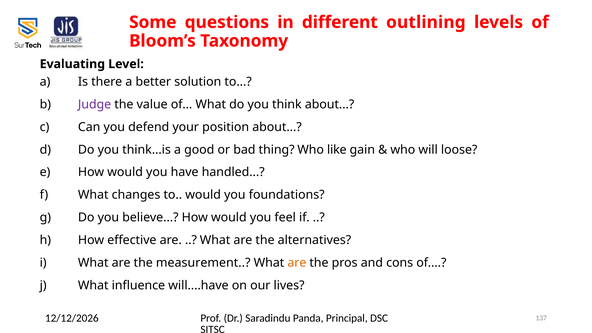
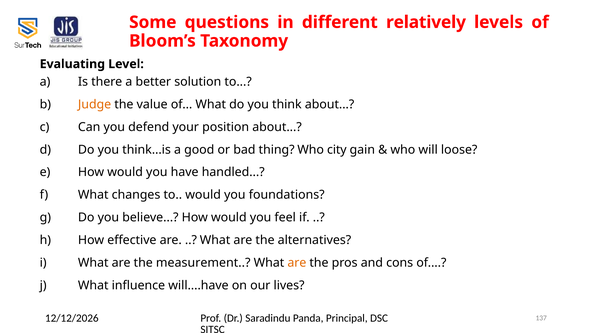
outlining: outlining -> relatively
Judge colour: purple -> orange
like: like -> city
